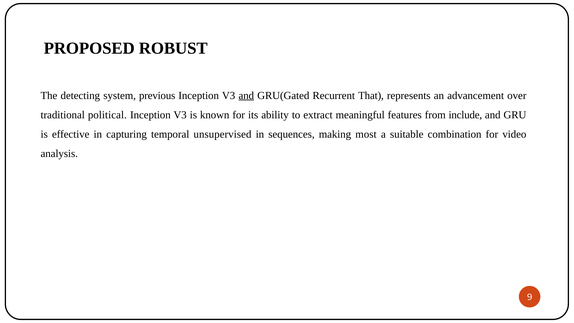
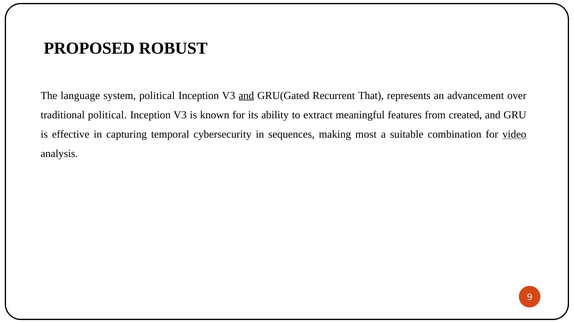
detecting: detecting -> language
system previous: previous -> political
include: include -> created
unsupervised: unsupervised -> cybersecurity
video underline: none -> present
